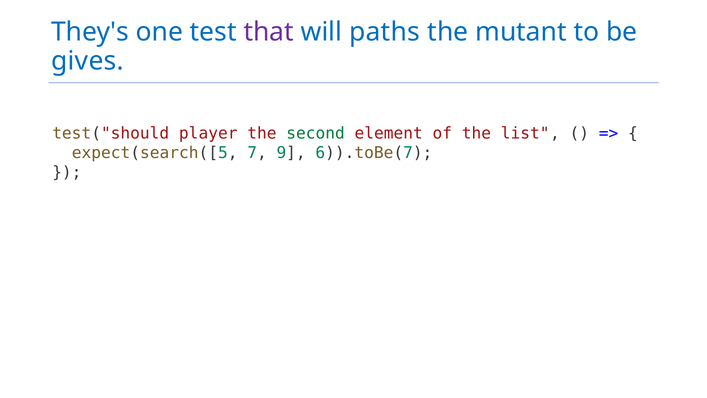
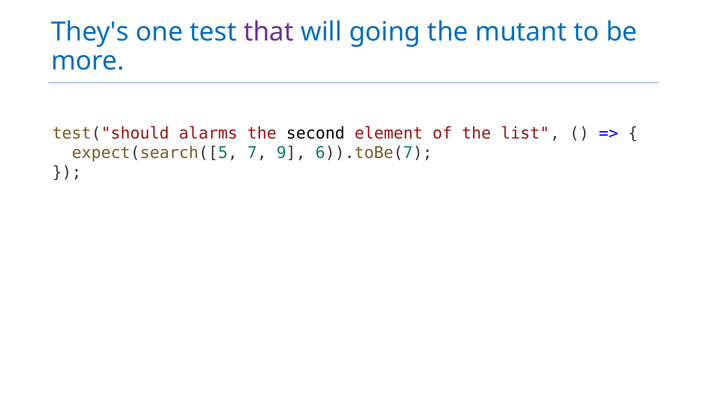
paths: paths -> going
gives: gives -> more
player: player -> alarms
second colour: green -> black
